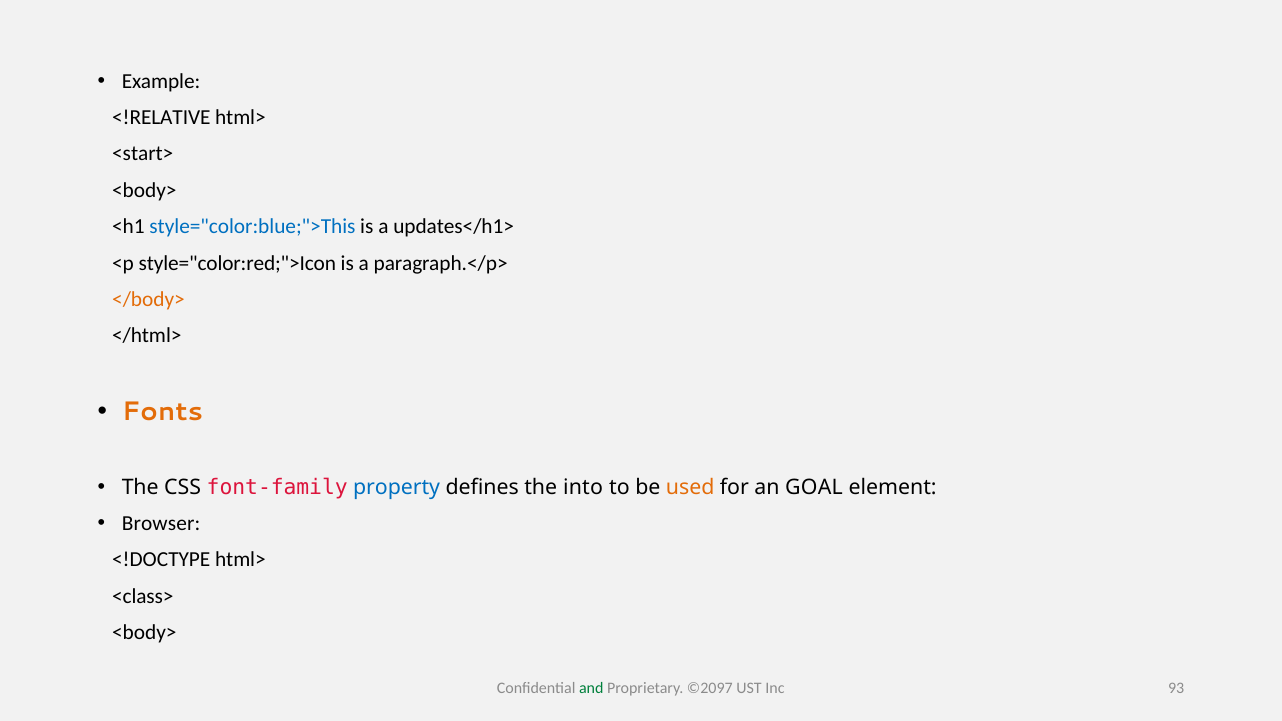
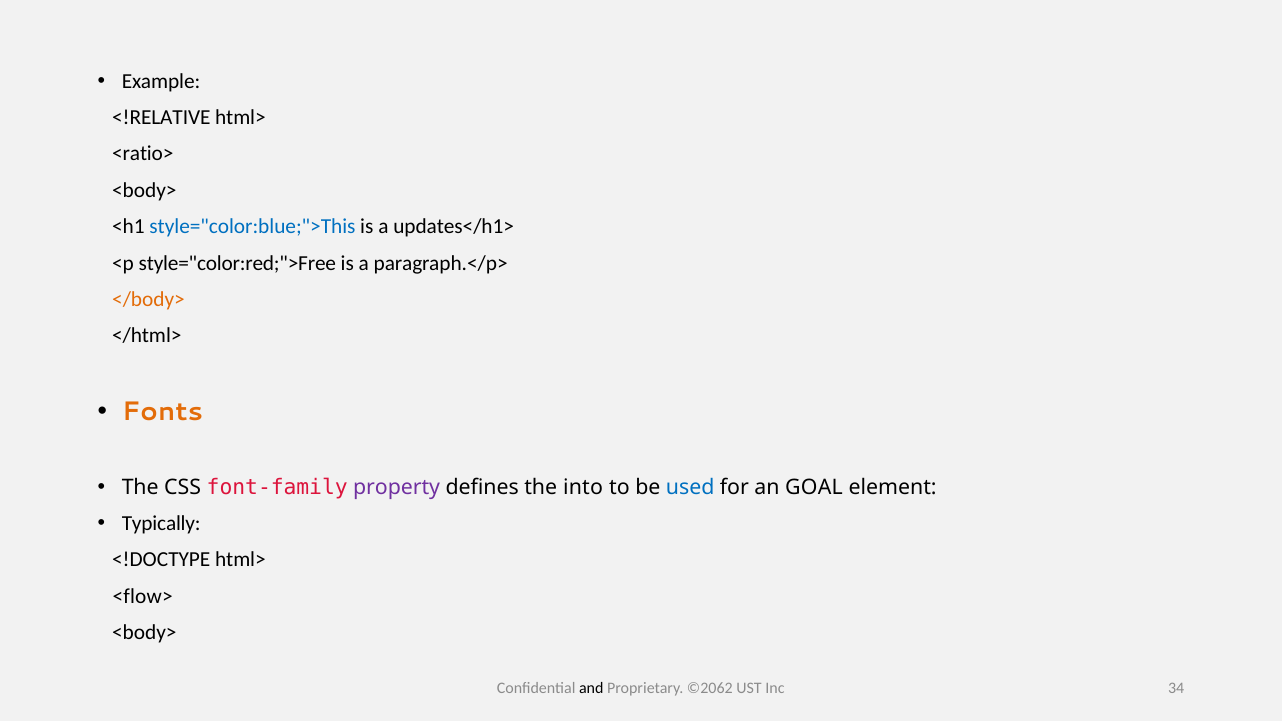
<start>: <start> -> <ratio>
style="color:red;">Icon: style="color:red;">Icon -> style="color:red;">Free
property colour: blue -> purple
used colour: orange -> blue
Browser: Browser -> Typically
<class>: <class> -> <flow>
and colour: green -> black
©2097: ©2097 -> ©2062
93: 93 -> 34
